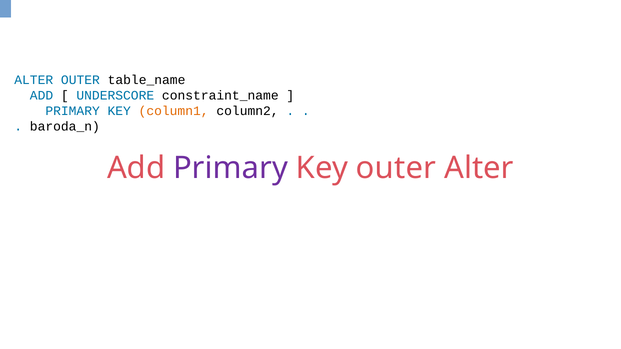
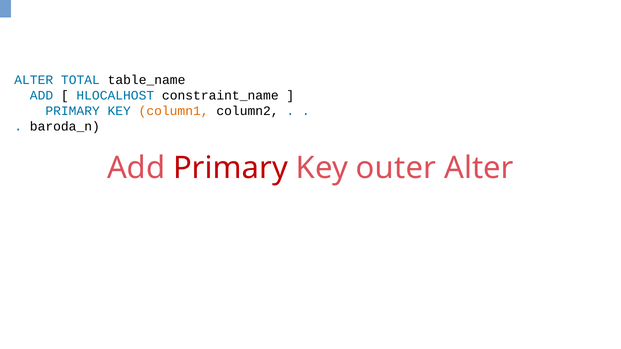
ALTER OUTER: OUTER -> TOTAL
UNDERSCORE: UNDERSCORE -> HLOCALHOST
Primary at (231, 168) colour: purple -> red
